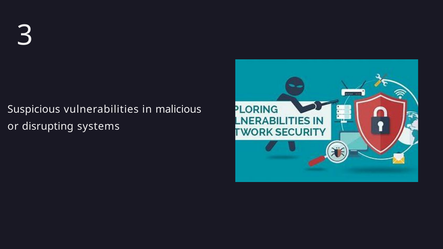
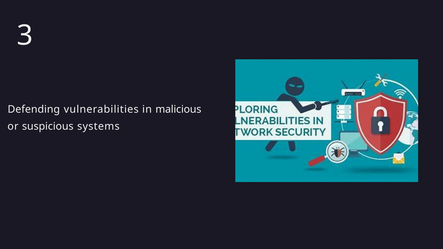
Suspicious: Suspicious -> Defending
disrupting: disrupting -> suspicious
